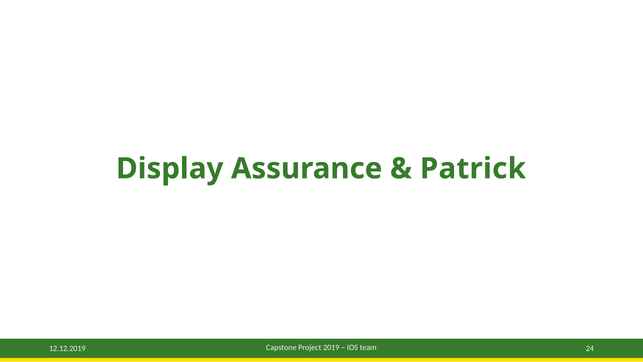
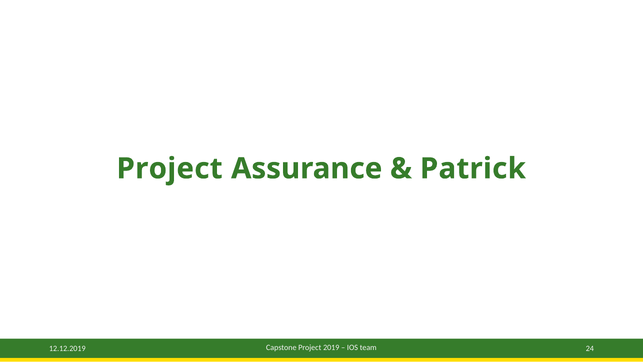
Display at (170, 168): Display -> Project
